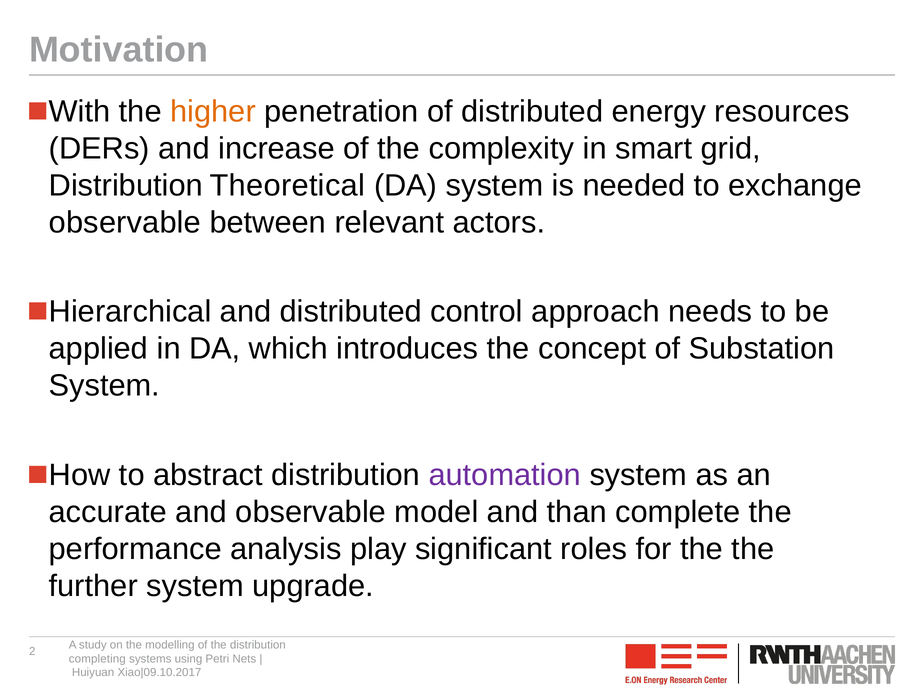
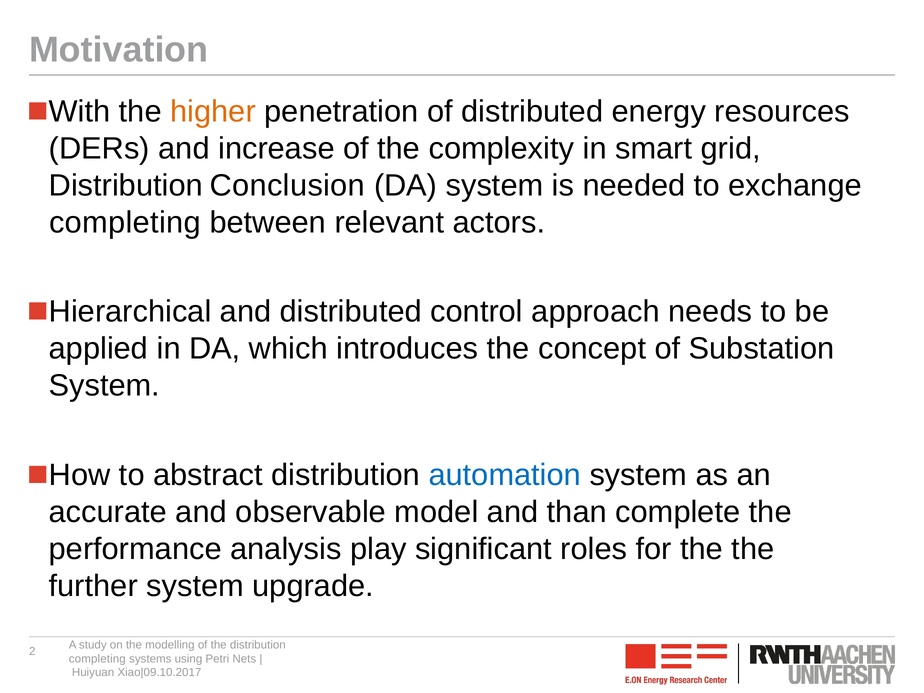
Theoretical: Theoretical -> Conclusion
observable at (125, 222): observable -> completing
automation colour: purple -> blue
